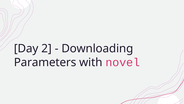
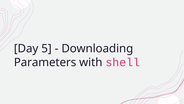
2: 2 -> 5
novel: novel -> shell
